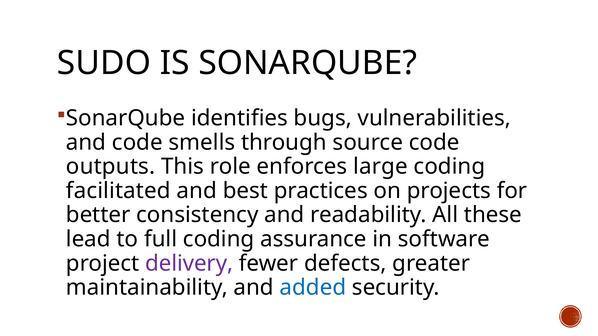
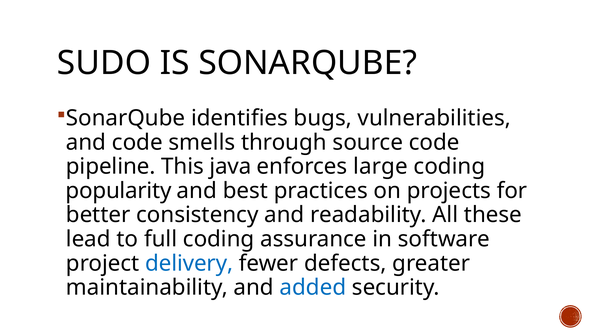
outputs: outputs -> pipeline
role: role -> java
facilitated: facilitated -> popularity
delivery colour: purple -> blue
